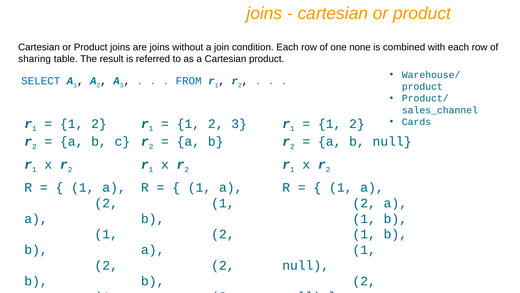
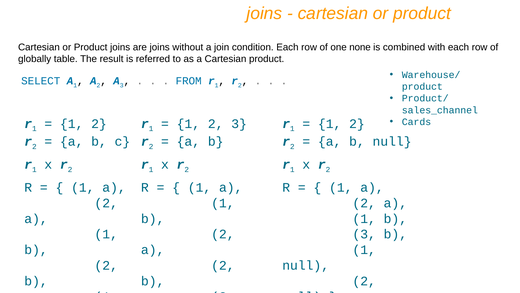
sharing: sharing -> globally
1 at (364, 234): 1 -> 3
